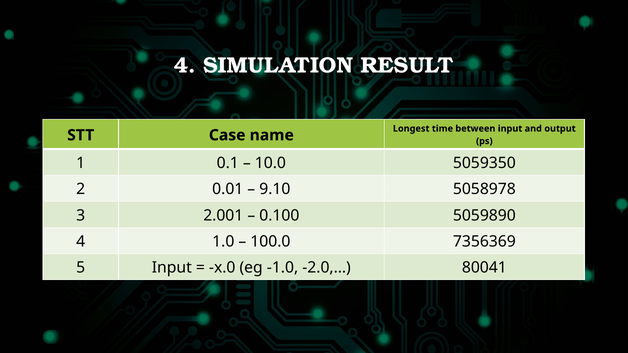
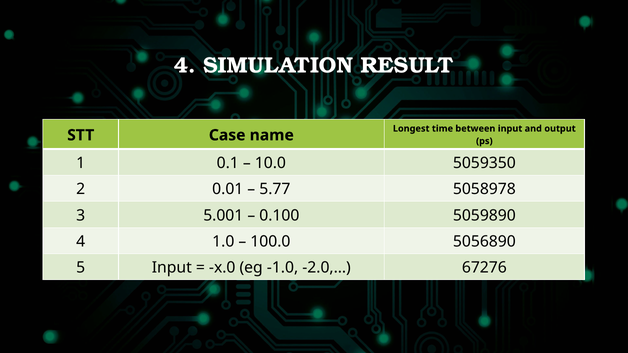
9.10: 9.10 -> 5.77
2.001: 2.001 -> 5.001
7356369: 7356369 -> 5056890
80041: 80041 -> 67276
